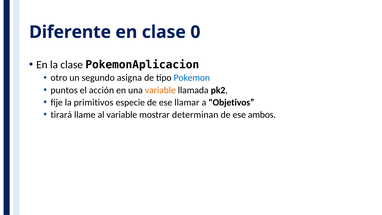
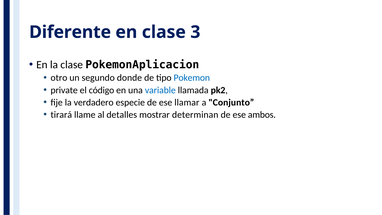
0: 0 -> 3
asigna: asigna -> donde
puntos: puntos -> private
acción: acción -> código
variable at (160, 90) colour: orange -> blue
primitivos: primitivos -> verdadero
Objetivos: Objetivos -> Conjunto
al variable: variable -> detalles
